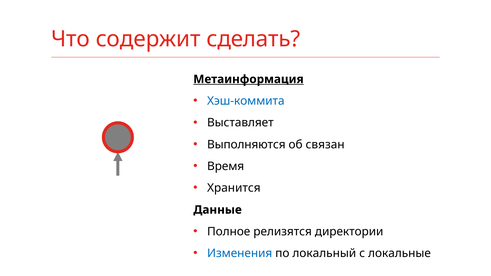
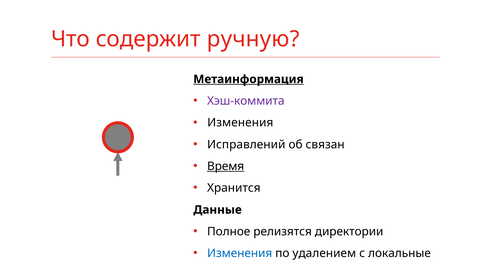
сделать: сделать -> ручную
Хэш-коммита colour: blue -> purple
Выставляет at (240, 123): Выставляет -> Изменения
Выполняются: Выполняются -> Исправлений
Время underline: none -> present
локальный: локальный -> удалением
